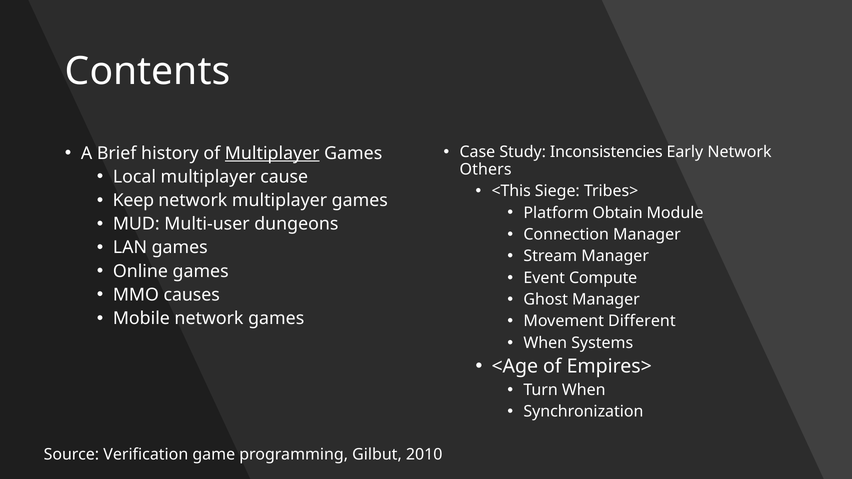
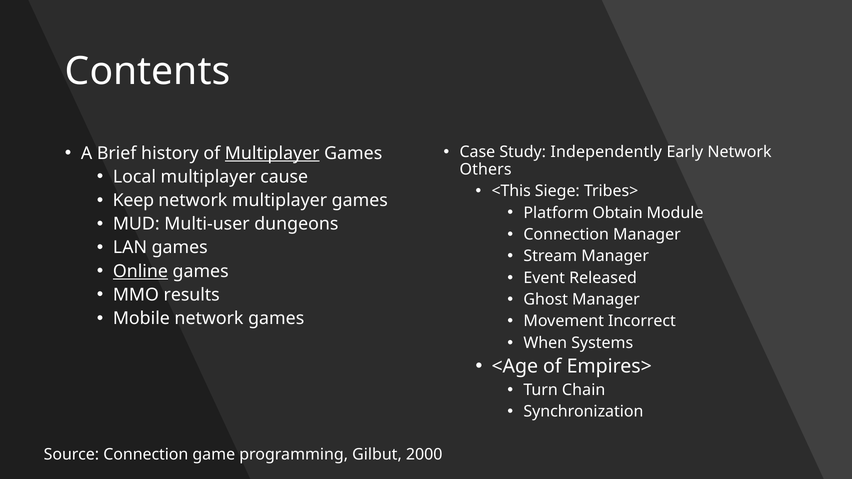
Inconsistencies: Inconsistencies -> Independently
Online underline: none -> present
Compute: Compute -> Released
causes: causes -> results
Different: Different -> Incorrect
Turn When: When -> Chain
Source Verification: Verification -> Connection
2010: 2010 -> 2000
